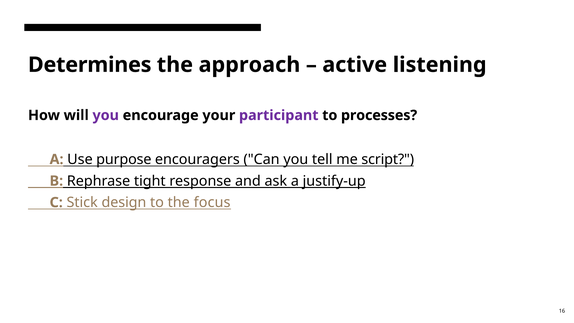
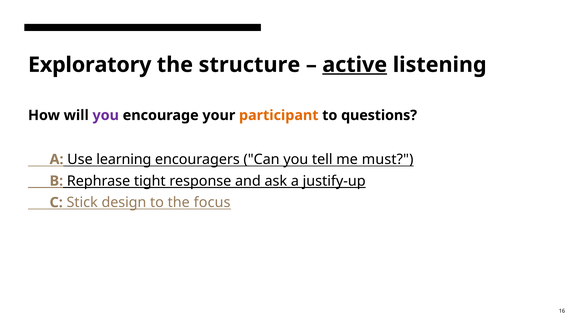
Determines: Determines -> Exploratory
approach: approach -> structure
active underline: none -> present
participant colour: purple -> orange
processes: processes -> questions
purpose: purpose -> learning
script: script -> must
